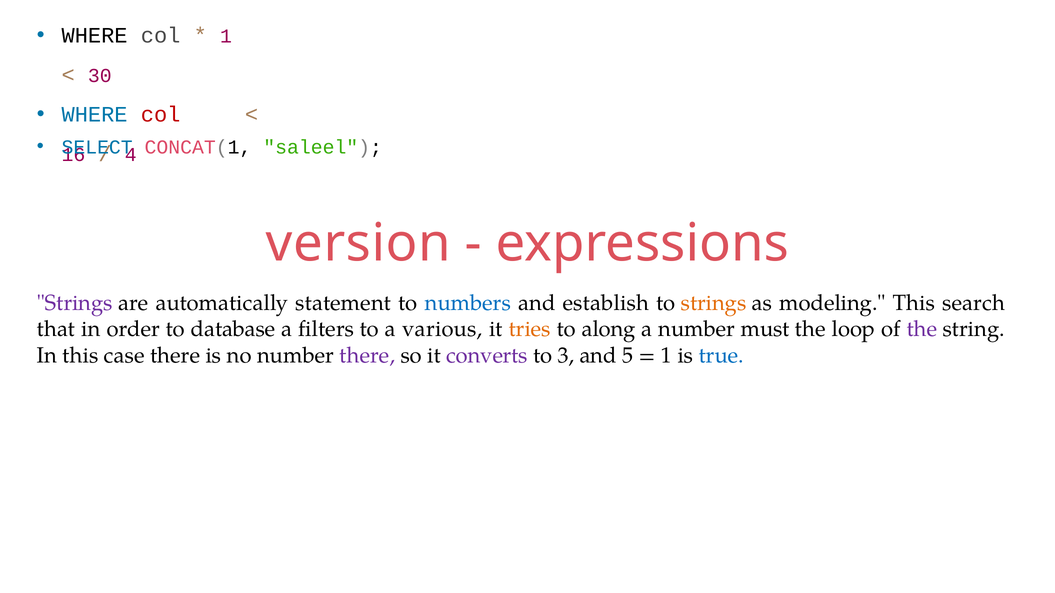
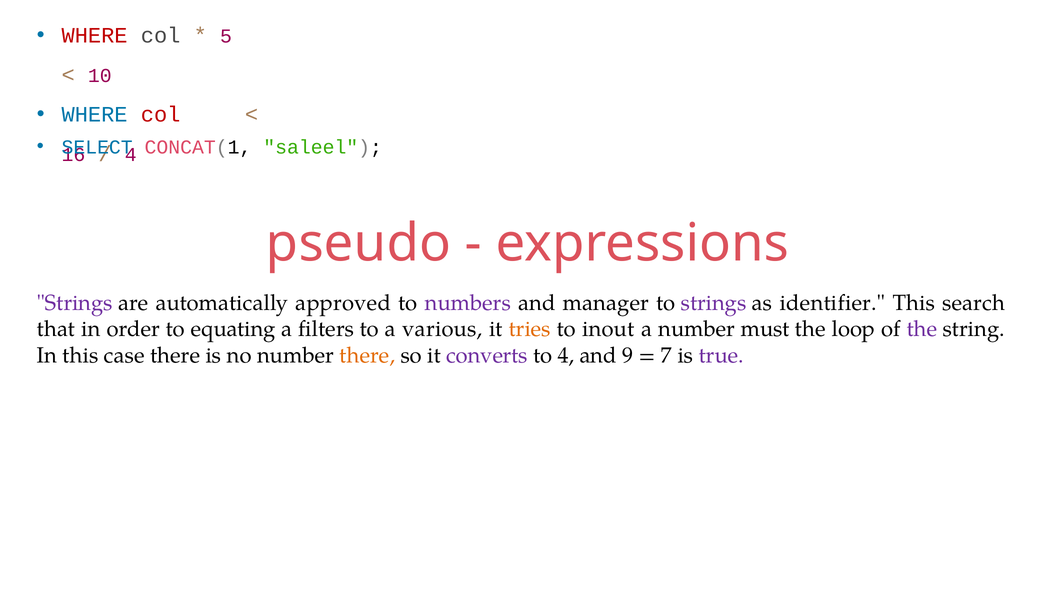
WHERE at (95, 36) colour: black -> red
1 at (226, 36): 1 -> 5
30: 30 -> 10
version: version -> pseudo
statement: statement -> approved
numbers colour: blue -> purple
establish: establish -> manager
strings at (714, 303) colour: orange -> purple
modeling: modeling -> identifier
database: database -> equating
along: along -> inout
there at (367, 356) colour: purple -> orange
to 3: 3 -> 4
5: 5 -> 9
1 at (666, 356): 1 -> 7
true colour: blue -> purple
